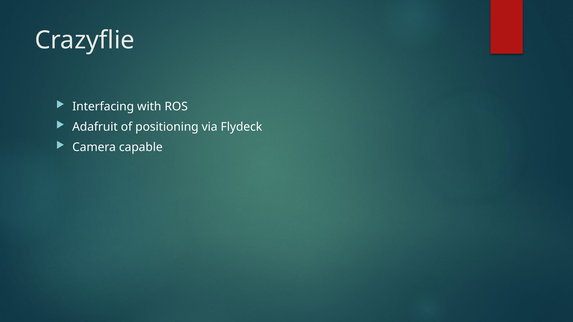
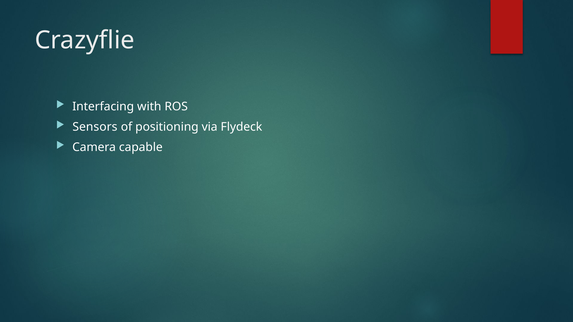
Adafruit: Adafruit -> Sensors
